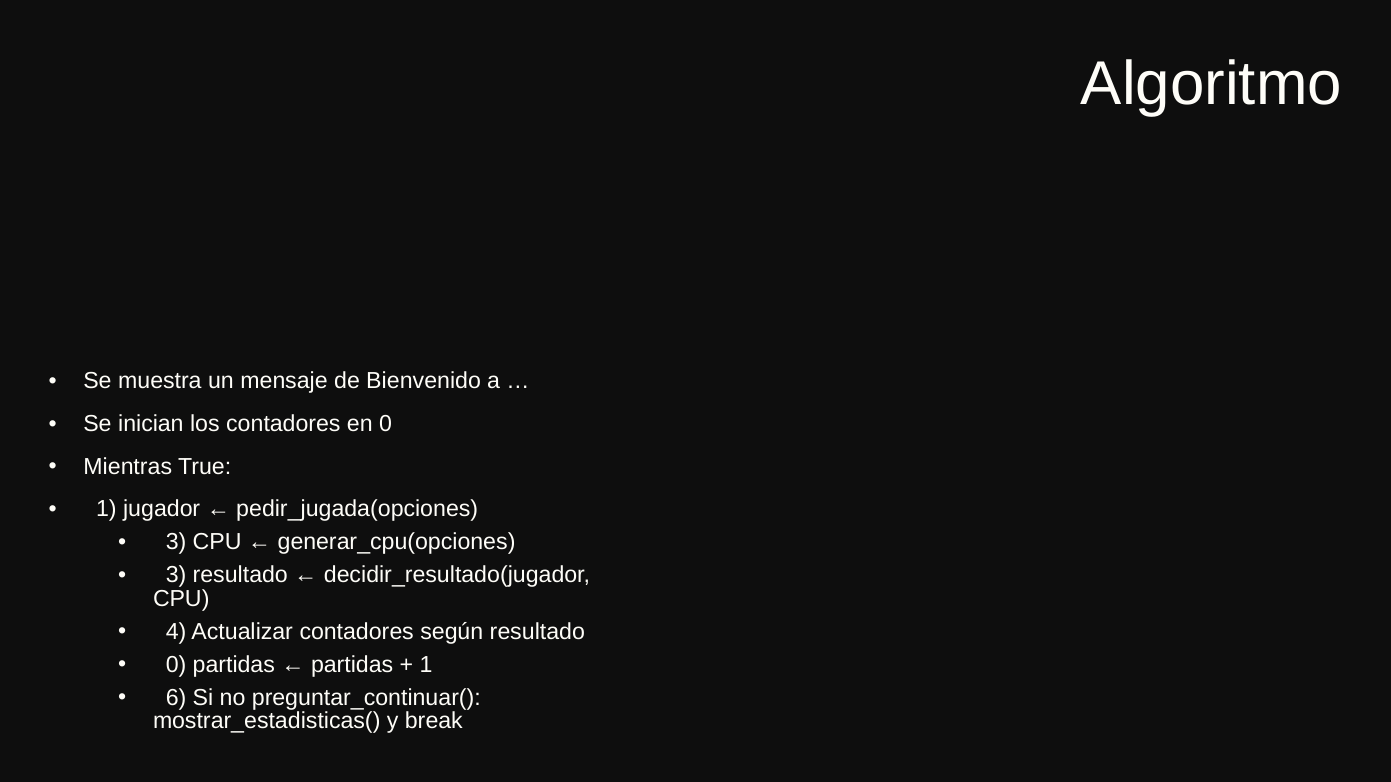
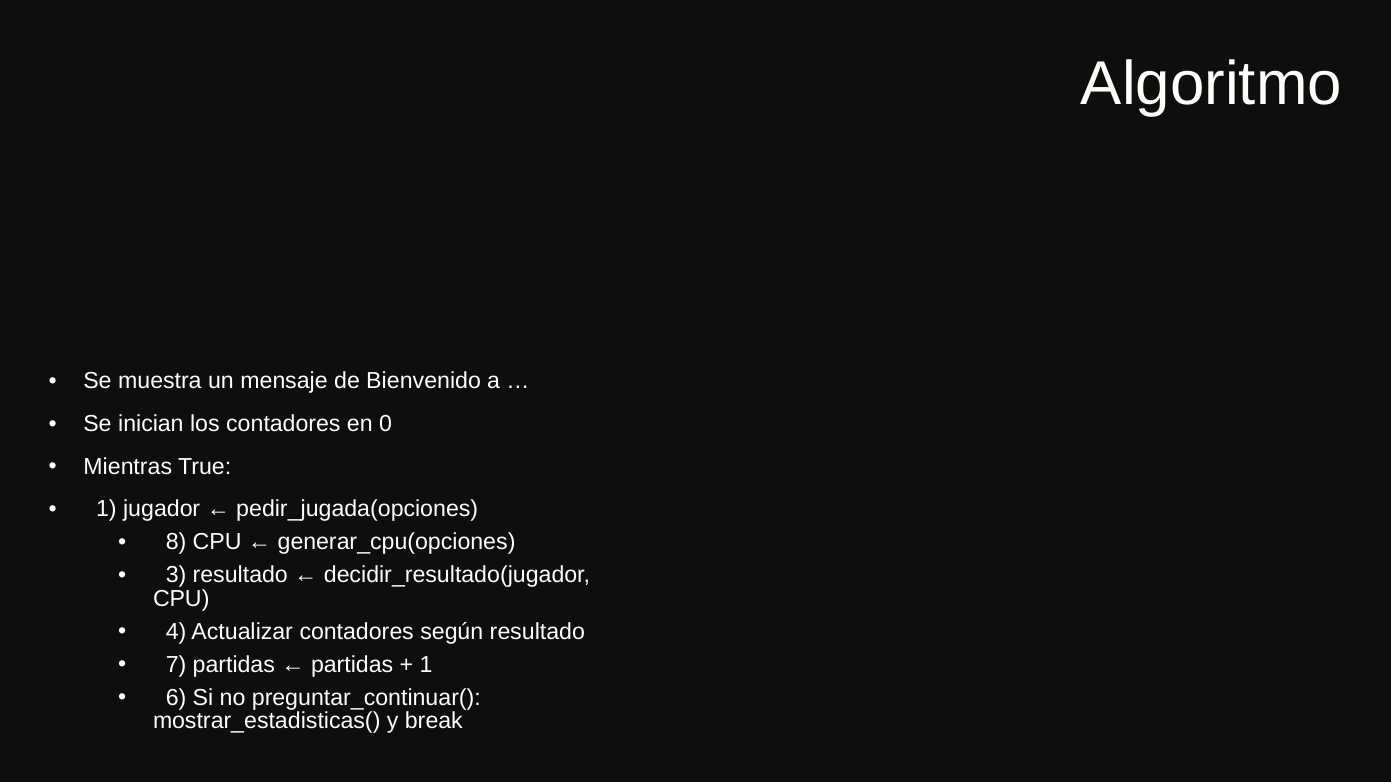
3 at (176, 542): 3 -> 8
0 at (176, 665): 0 -> 7
